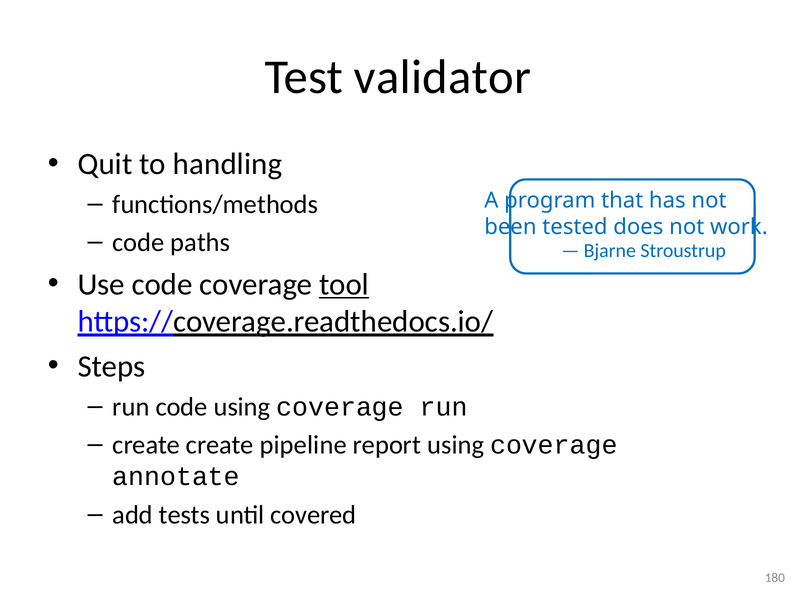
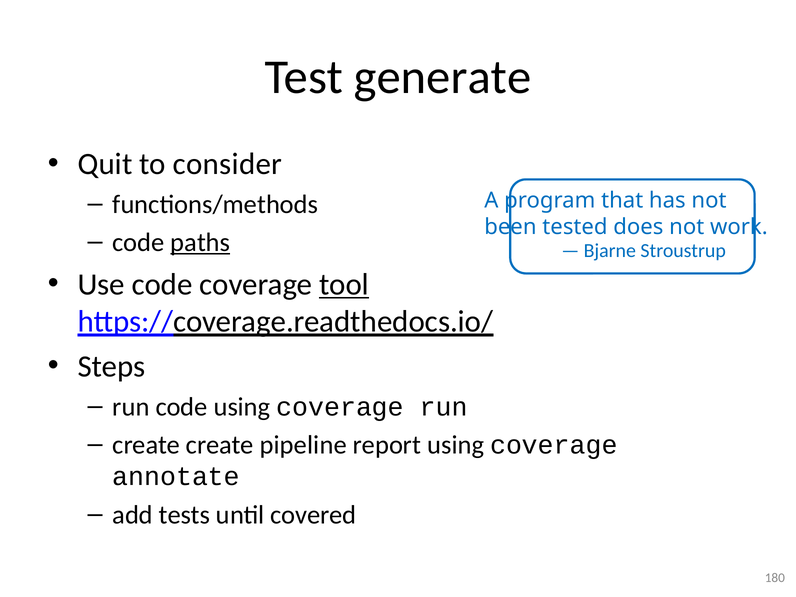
validator: validator -> generate
handling: handling -> consider
paths underline: none -> present
